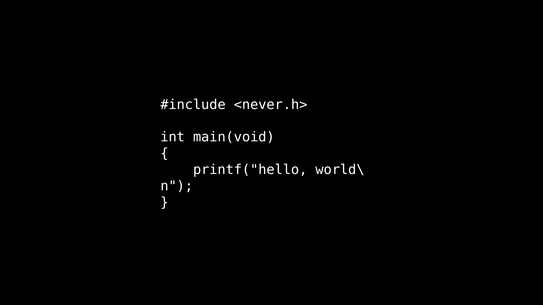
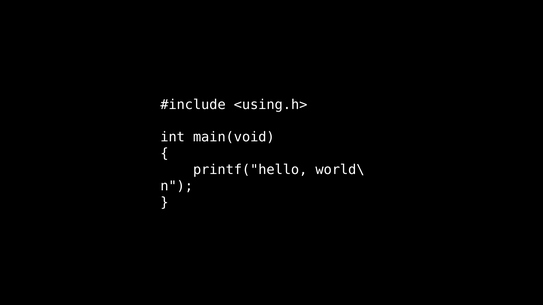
<never.h>: <never.h> -> <using.h>
